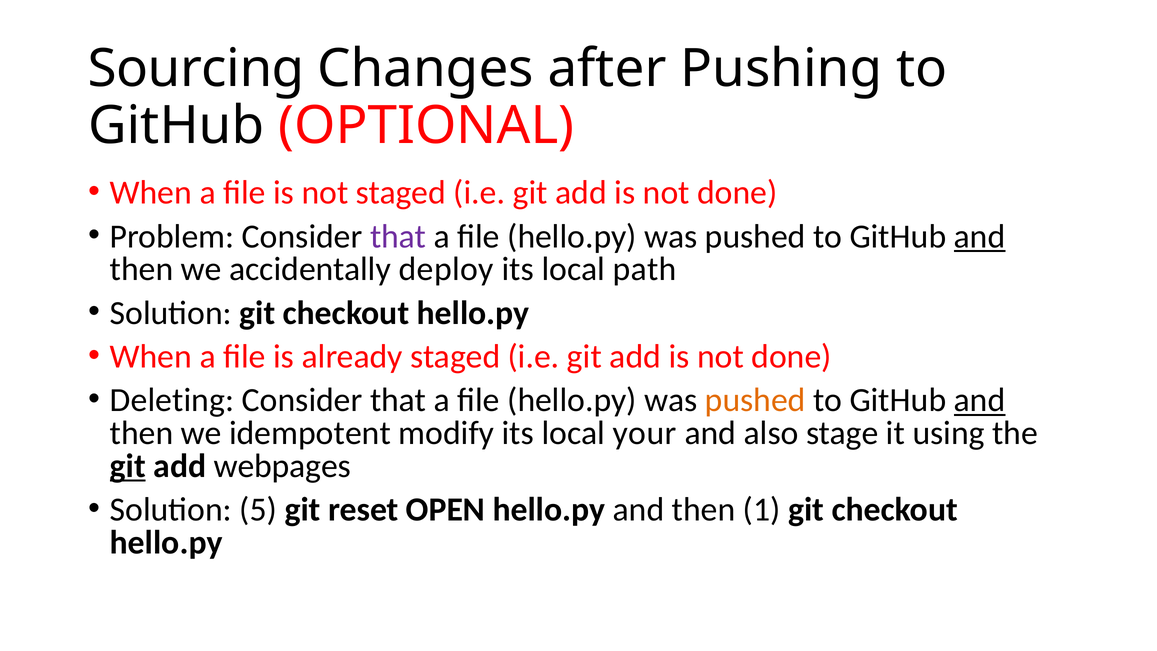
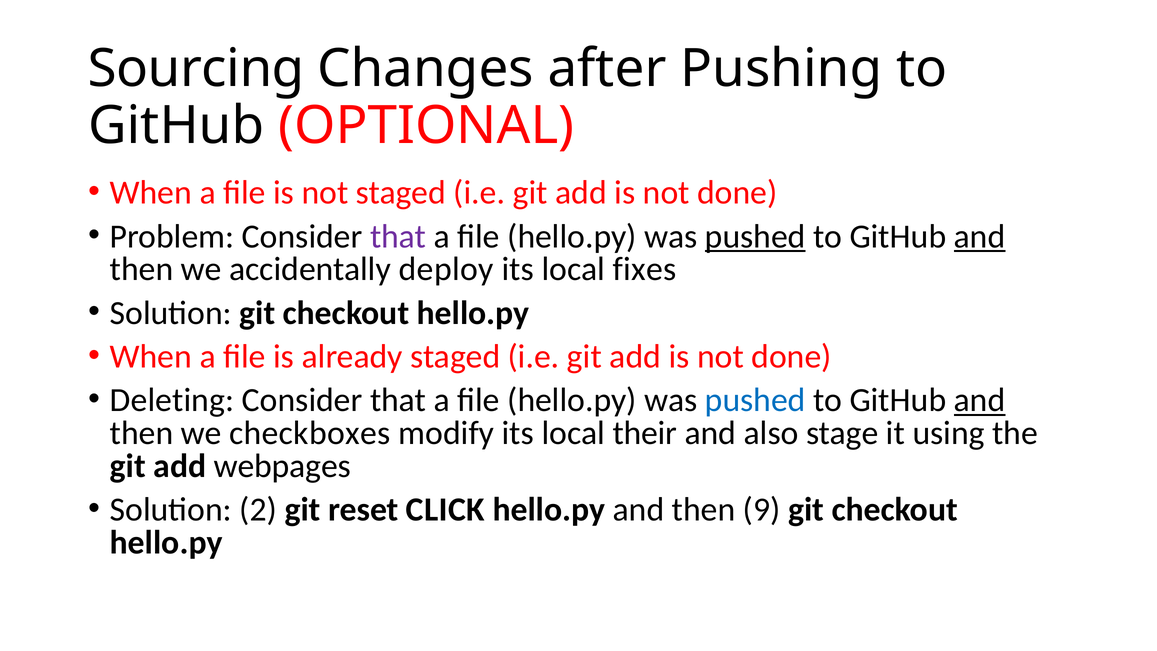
pushed at (755, 236) underline: none -> present
path: path -> fixes
pushed at (755, 400) colour: orange -> blue
idempotent: idempotent -> checkboxes
your: your -> their
git at (128, 466) underline: present -> none
5: 5 -> 2
OPEN: OPEN -> CLICK
1: 1 -> 9
